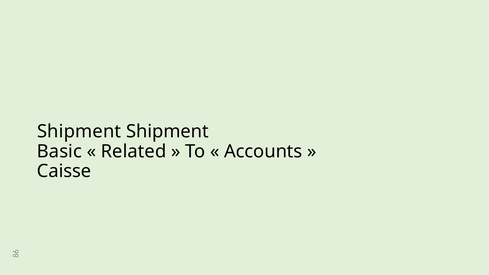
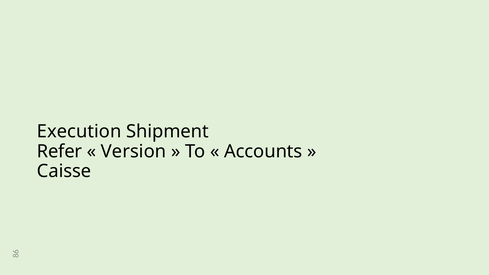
Shipment at (79, 132): Shipment -> Execution
Basic: Basic -> Refer
Related: Related -> Version
